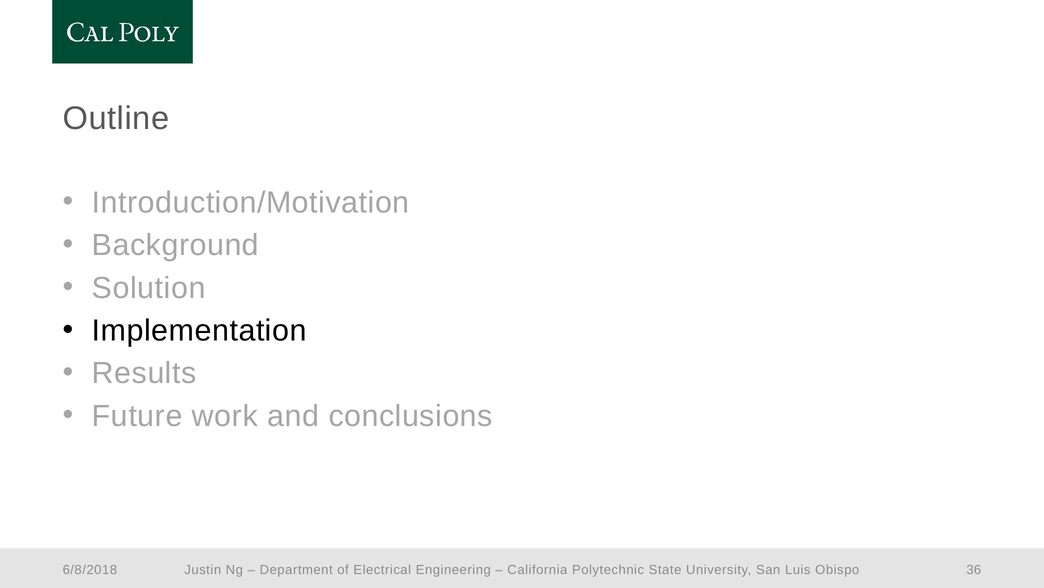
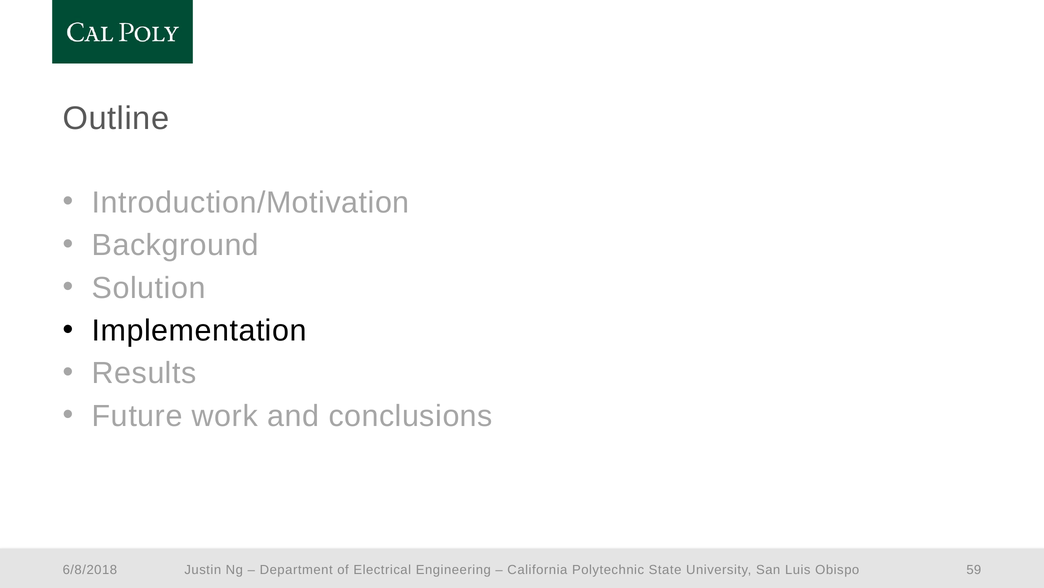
36: 36 -> 59
